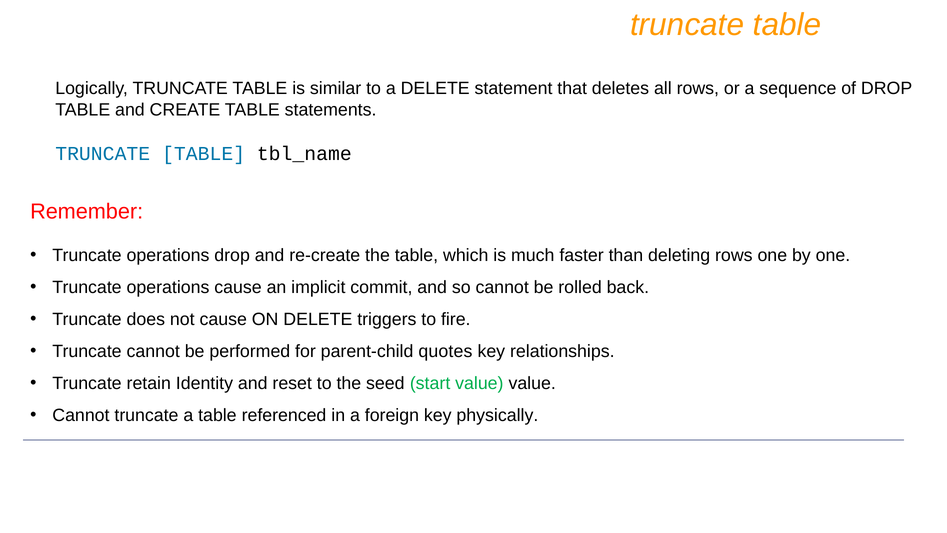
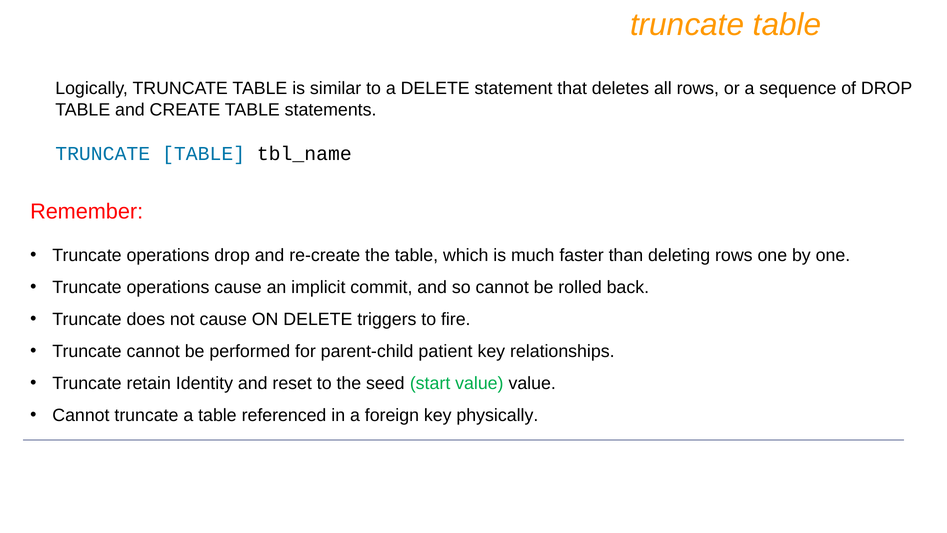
quotes: quotes -> patient
